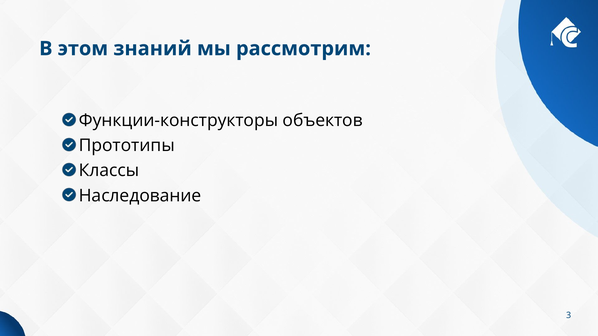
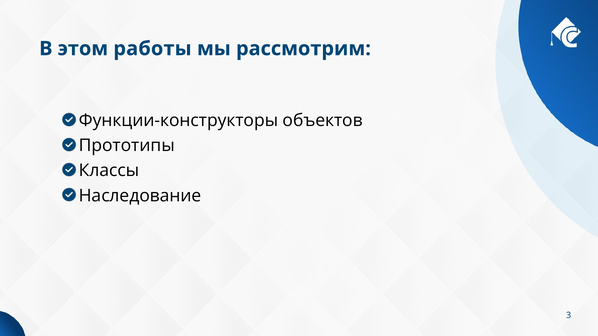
знаний: знаний -> работы
